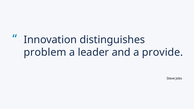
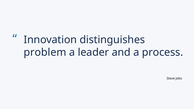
provide: provide -> process
